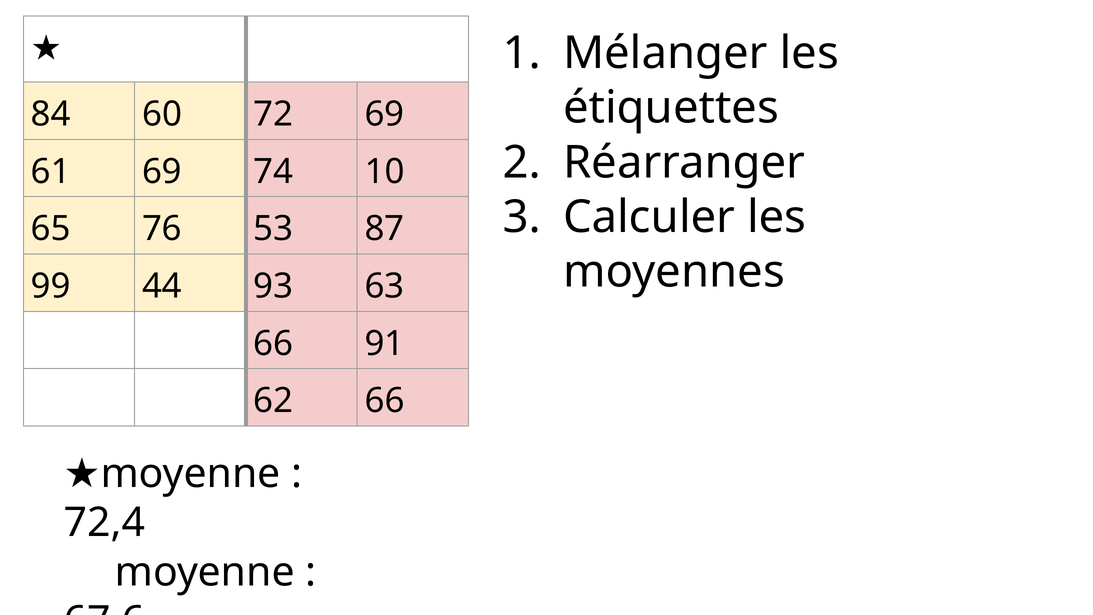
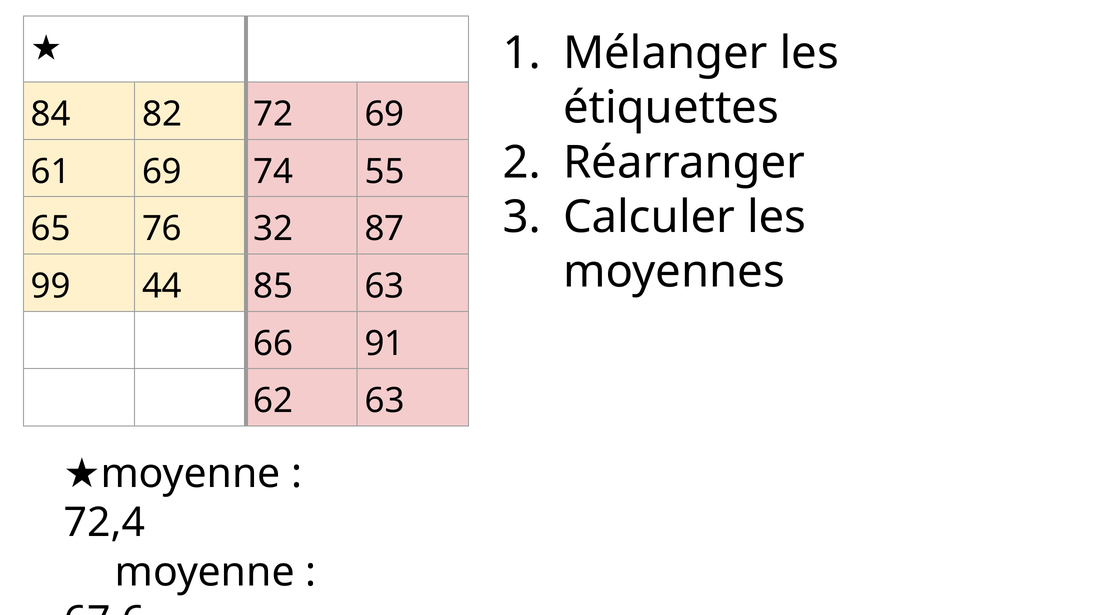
60: 60 -> 82
10: 10 -> 55
53: 53 -> 32
93: 93 -> 85
62 66: 66 -> 63
